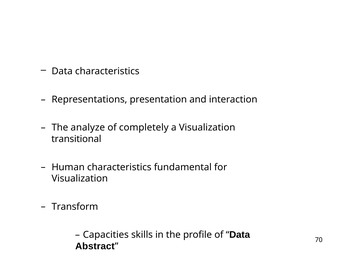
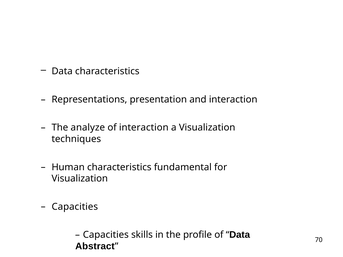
of completely: completely -> interaction
transitional: transitional -> techniques
Transform at (75, 207): Transform -> Capacities
